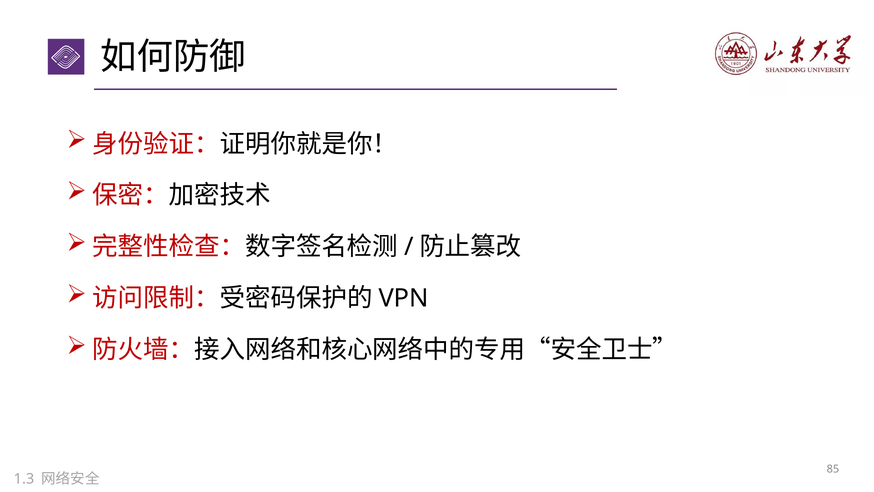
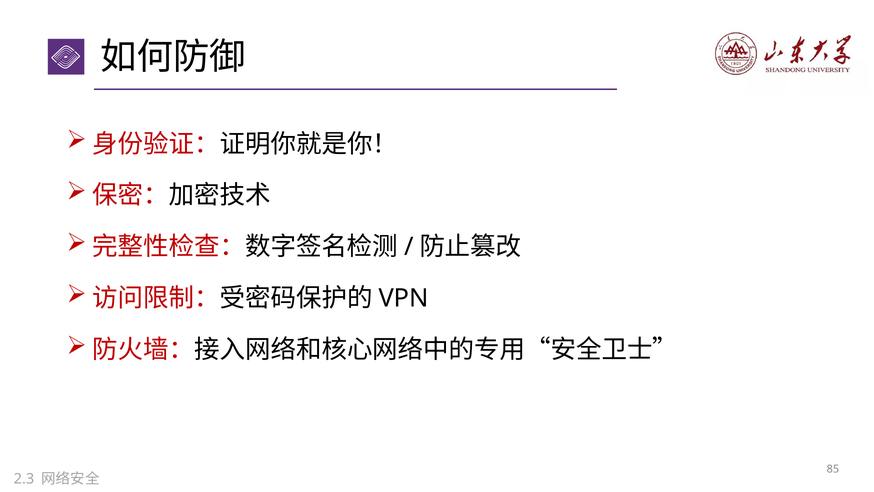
1.3: 1.3 -> 2.3
